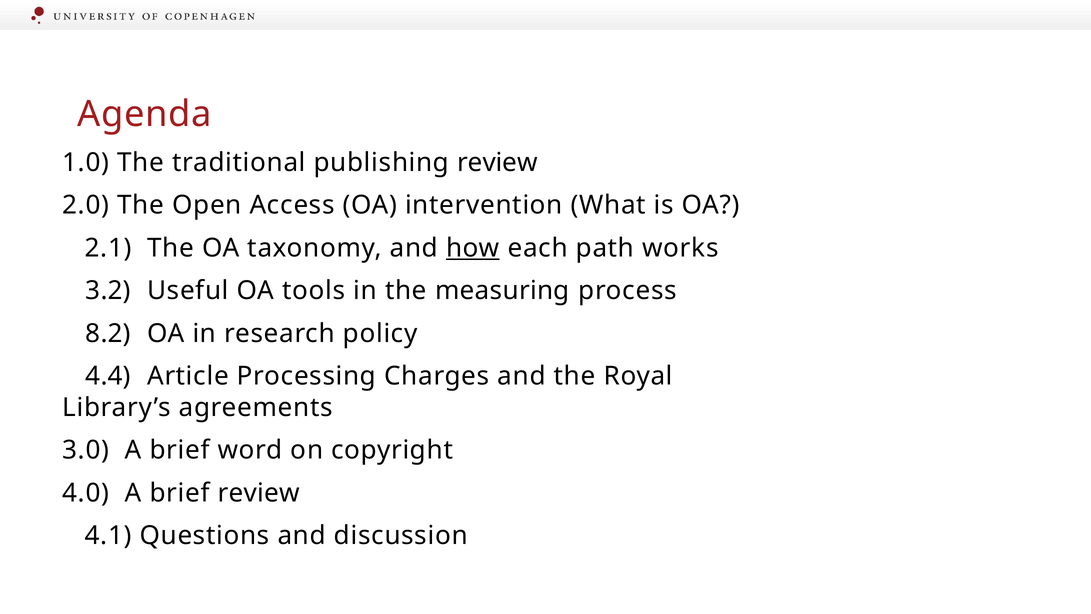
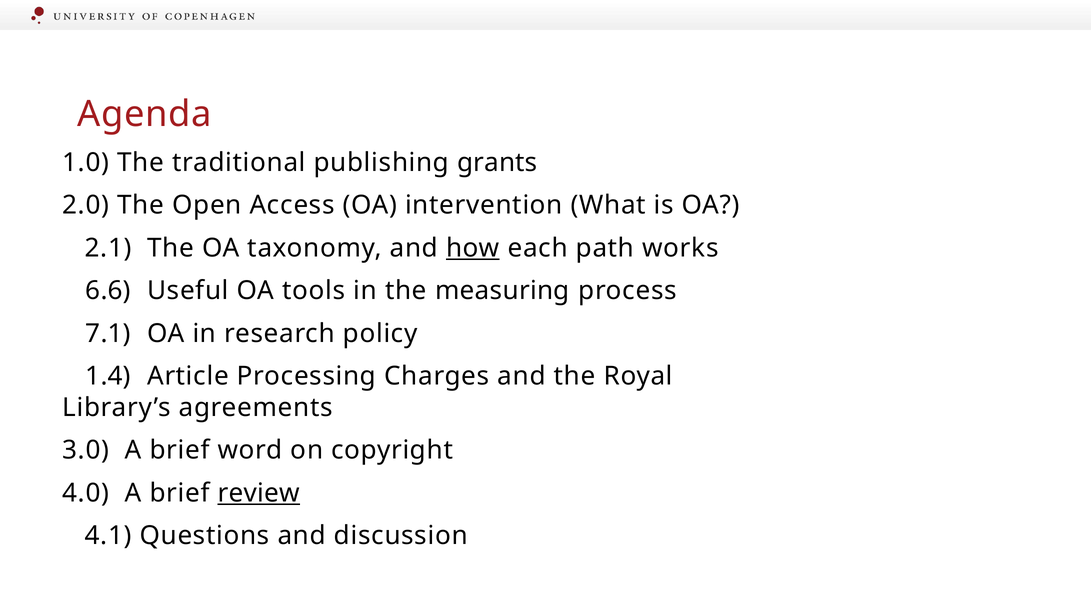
publishing review: review -> grants
3.2: 3.2 -> 6.6
8.2: 8.2 -> 7.1
4.4: 4.4 -> 1.4
review at (259, 493) underline: none -> present
